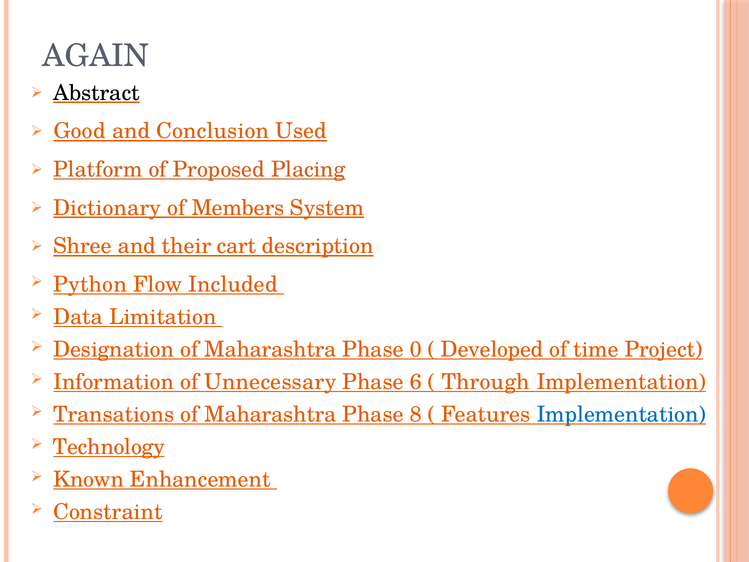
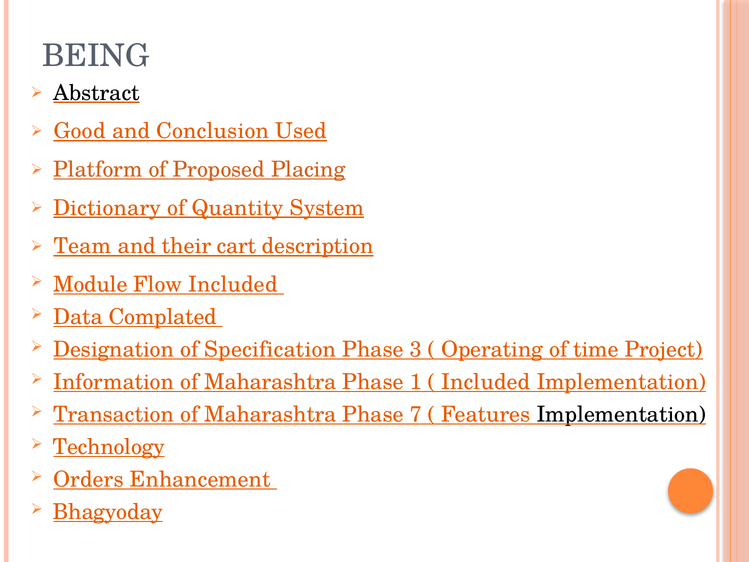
AGAIN: AGAIN -> BEING
Members: Members -> Quantity
Shree: Shree -> Team
Python: Python -> Module
Limitation: Limitation -> Complated
Maharashtra at (270, 349): Maharashtra -> Specification
0: 0 -> 3
Developed: Developed -> Operating
Unnecessary at (270, 382): Unnecessary -> Maharashtra
6: 6 -> 1
Through at (486, 382): Through -> Included
Transations: Transations -> Transaction
8: 8 -> 7
Implementation at (621, 414) colour: blue -> black
Known: Known -> Orders
Constraint: Constraint -> Bhagyoday
